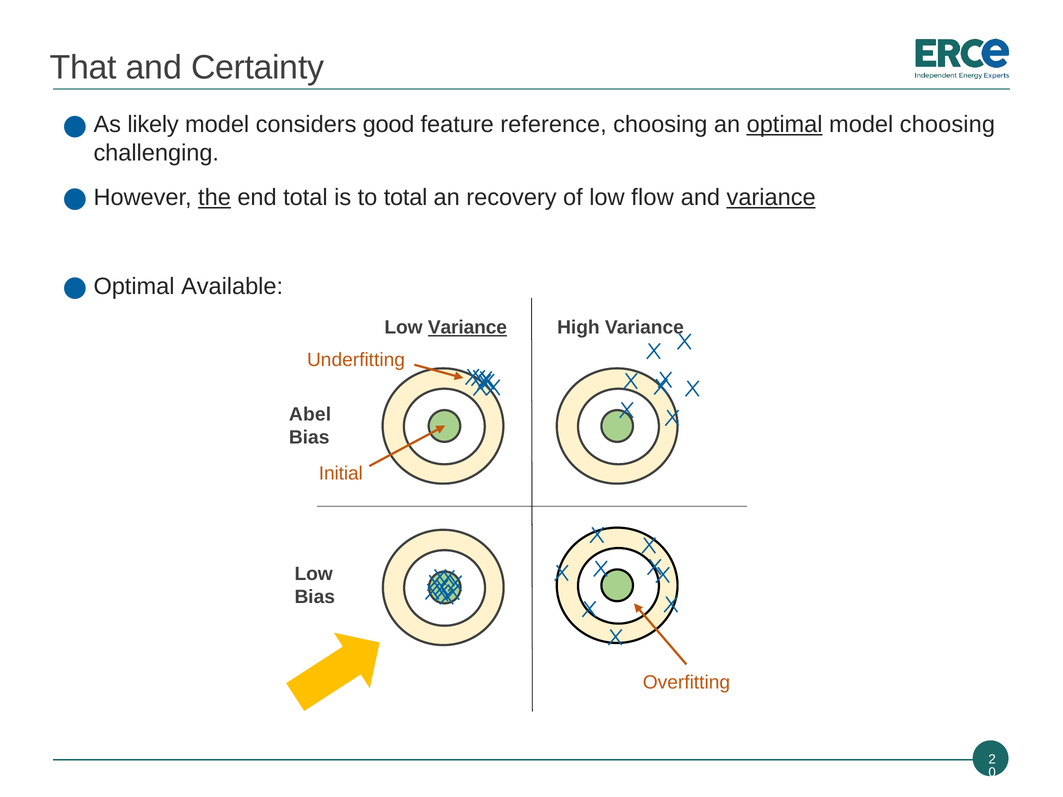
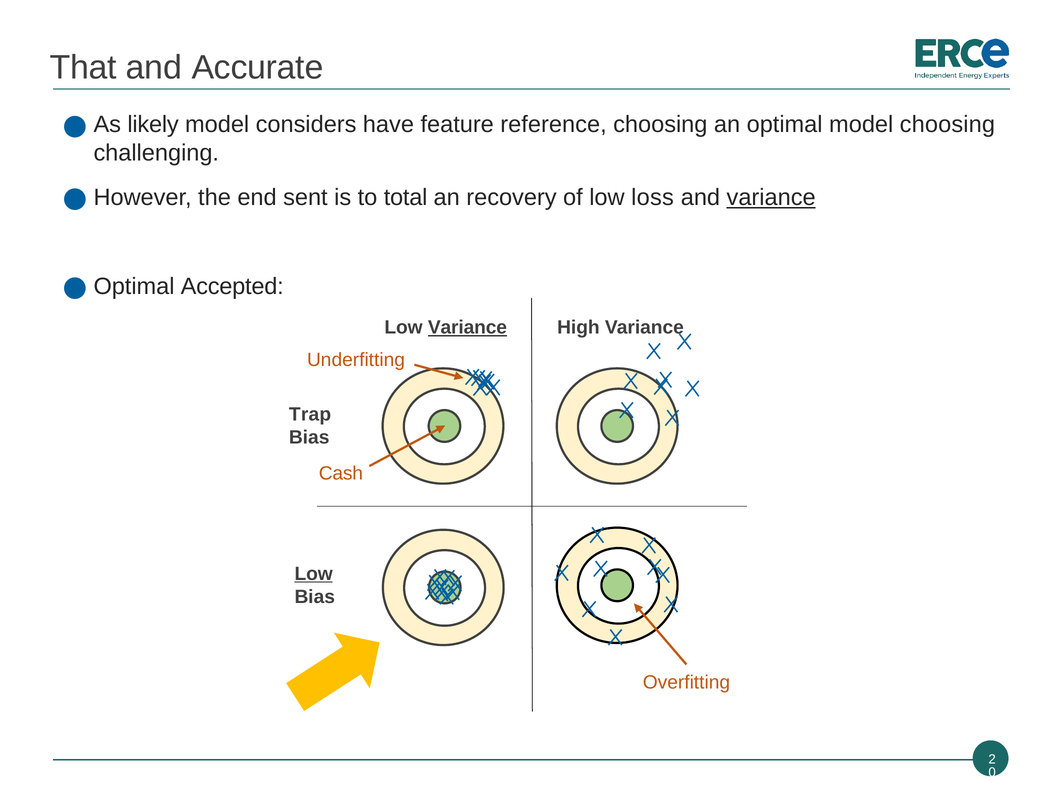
Certainty: Certainty -> Accurate
good: good -> have
optimal underline: present -> none
the underline: present -> none
end total: total -> sent
flow: flow -> loss
Available: Available -> Accepted
Abel: Abel -> Trap
Initial: Initial -> Cash
Low at (314, 574) underline: none -> present
